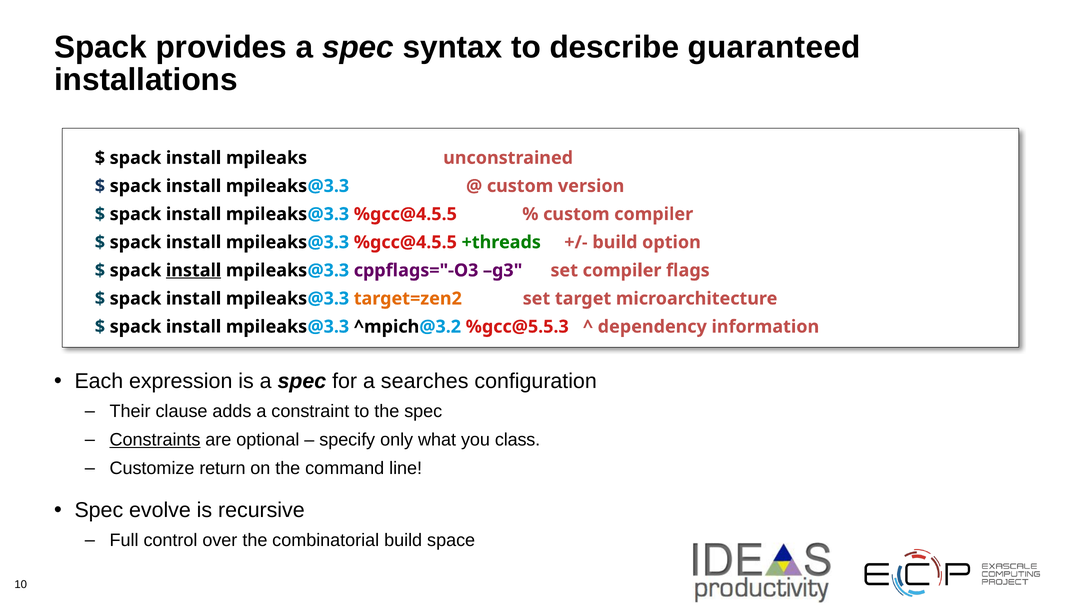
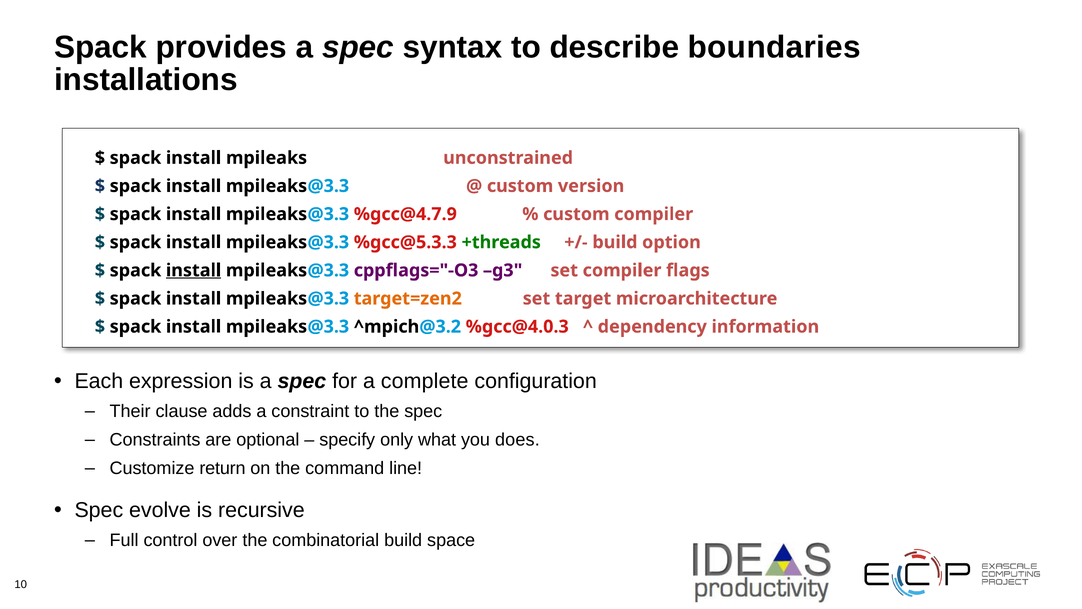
guaranteed: guaranteed -> boundaries
%gcc@4.5.5 at (405, 214): %gcc@4.5.5 -> %gcc@4.7.9
%gcc@4.5.5 at (405, 242): %gcc@4.5.5 -> %gcc@5.3.3
%gcc@5.5.3: %gcc@5.5.3 -> %gcc@4.0.3
searches: searches -> complete
Constraints underline: present -> none
class: class -> does
